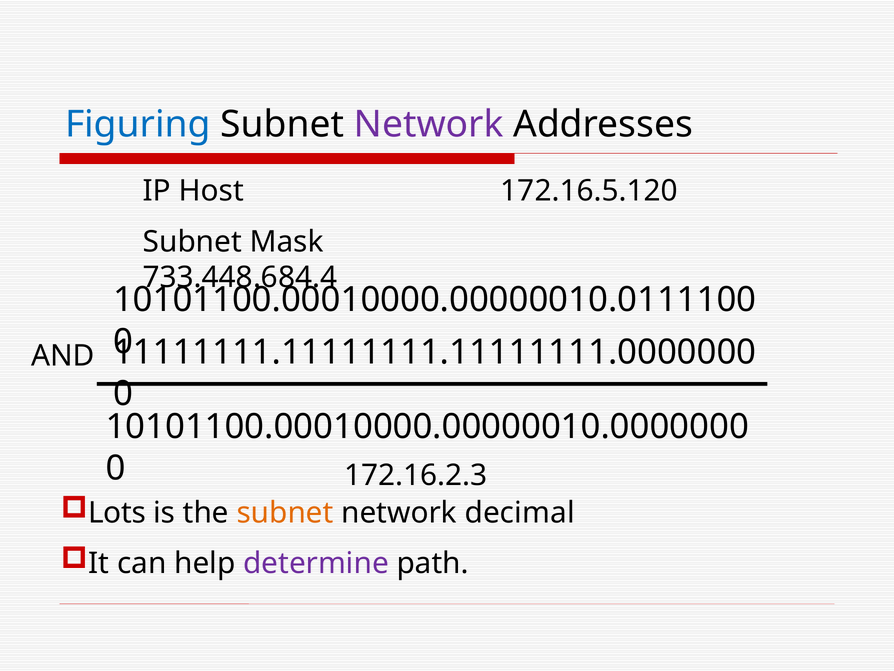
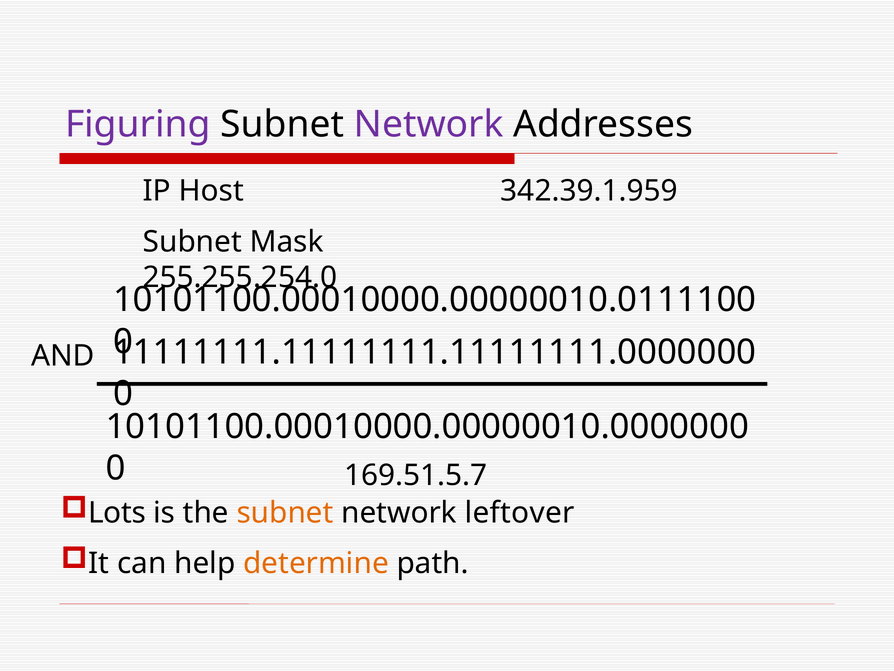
Figuring colour: blue -> purple
172.16.5.120: 172.16.5.120 -> 342.39.1.959
733.448.684.4: 733.448.684.4 -> 255.255.254.0
172.16.2.3: 172.16.2.3 -> 169.51.5.7
decimal: decimal -> leftover
determine colour: purple -> orange
